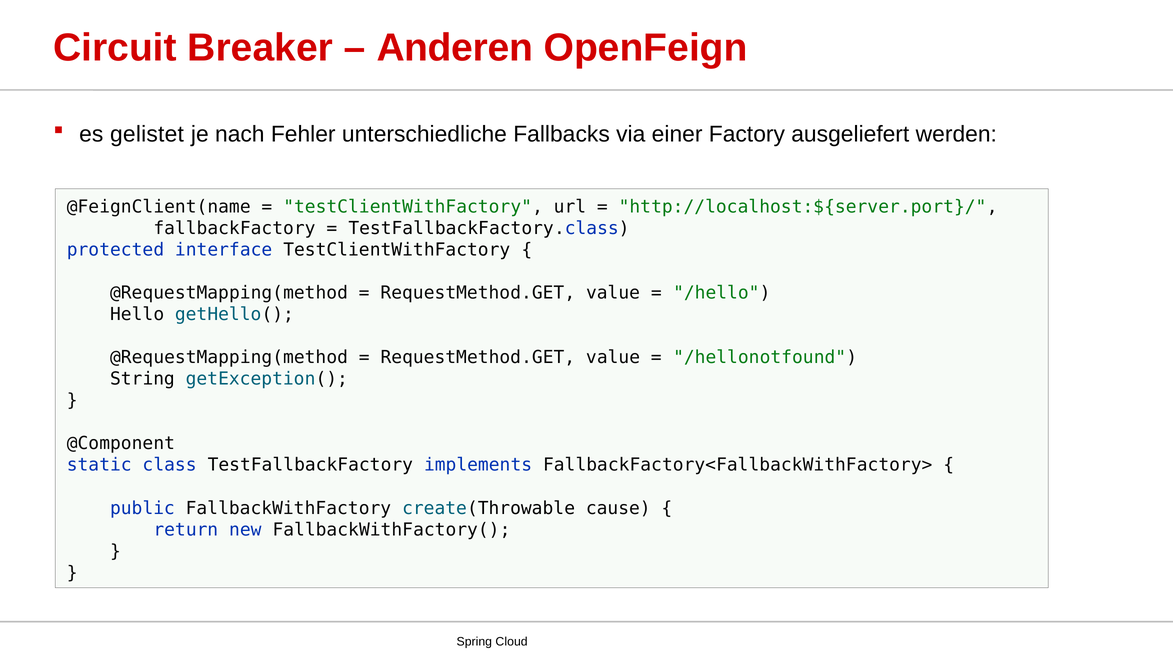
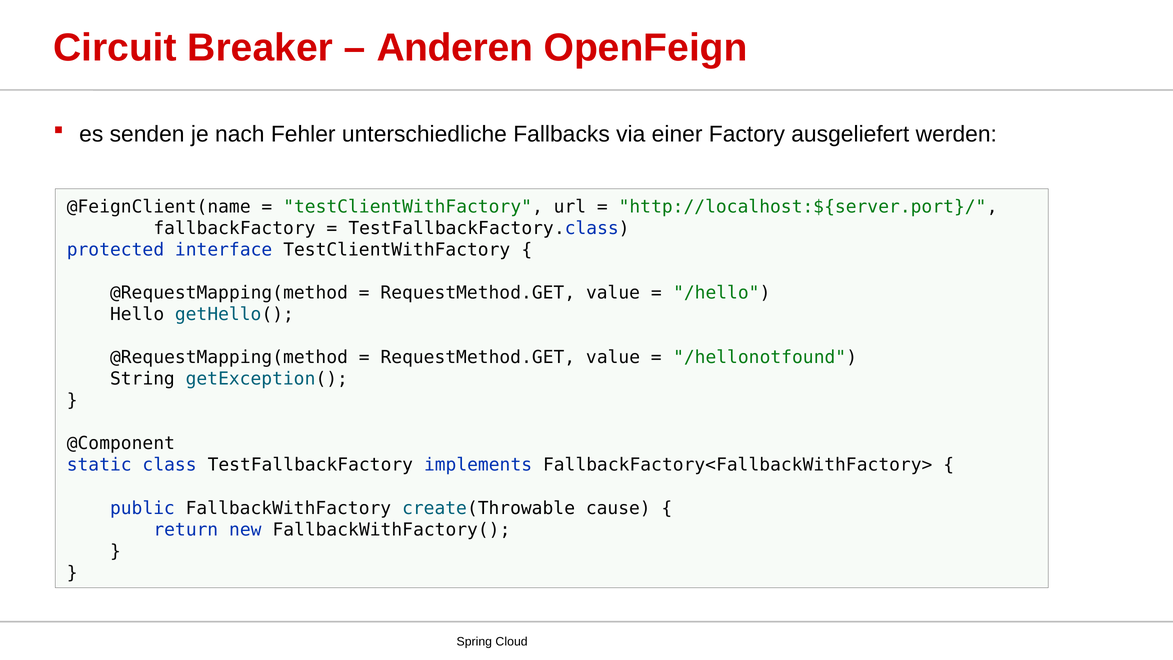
gelistet: gelistet -> senden
